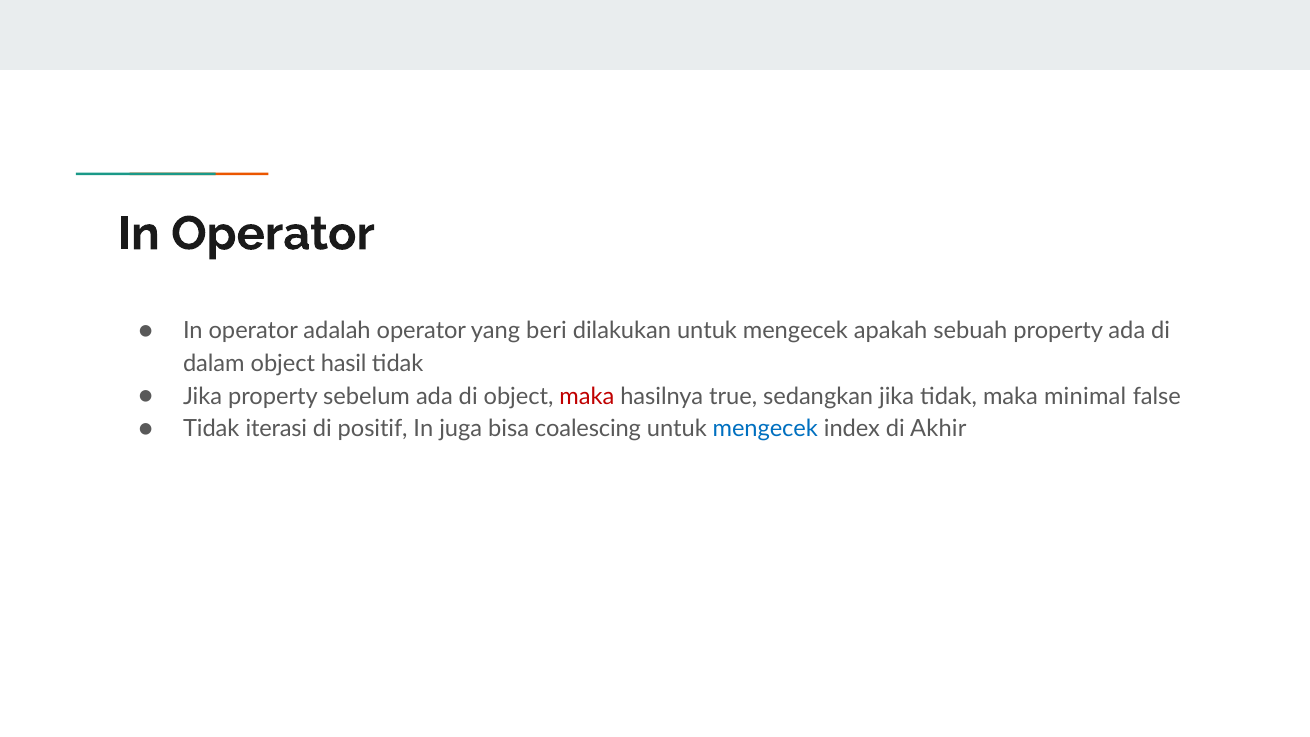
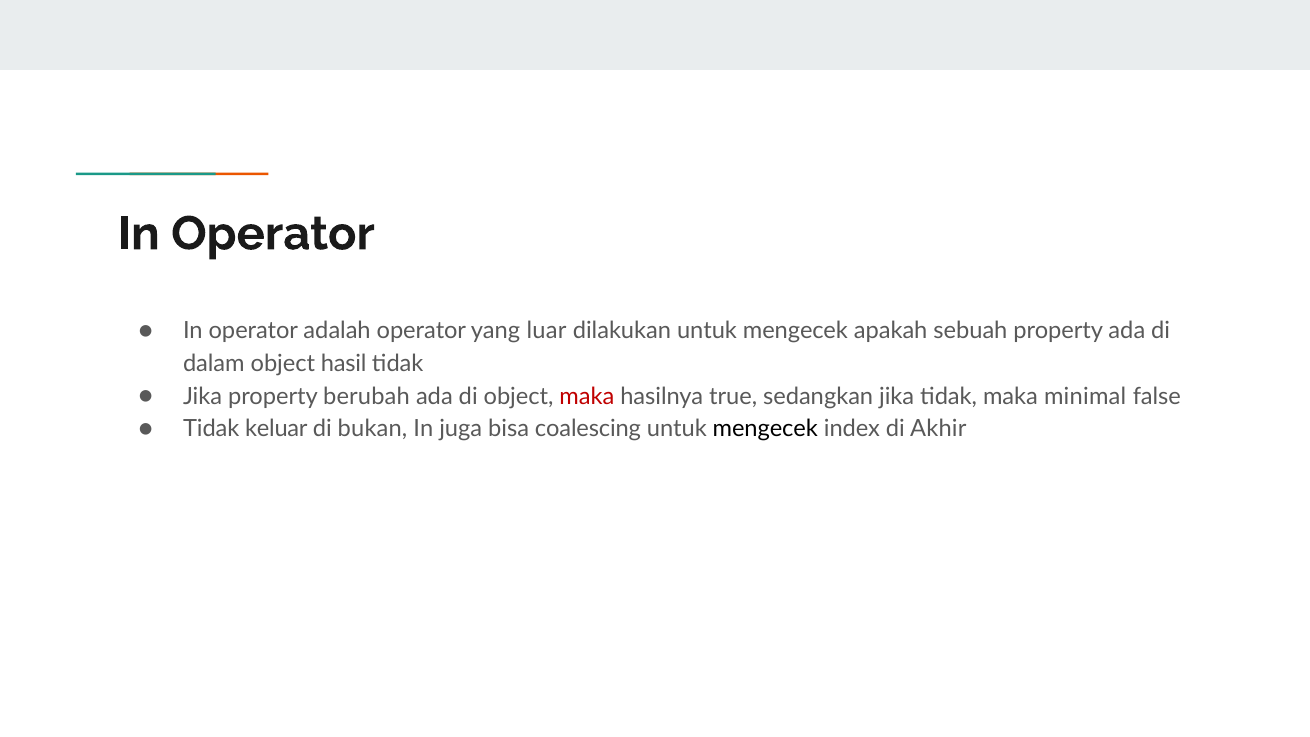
beri: beri -> luar
sebelum: sebelum -> berubah
iterasi: iterasi -> keluar
positif: positif -> bukan
mengecek at (765, 429) colour: blue -> black
